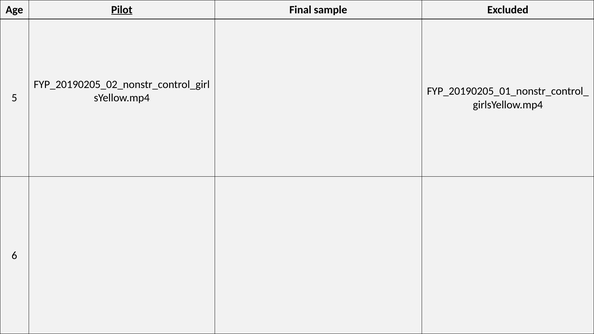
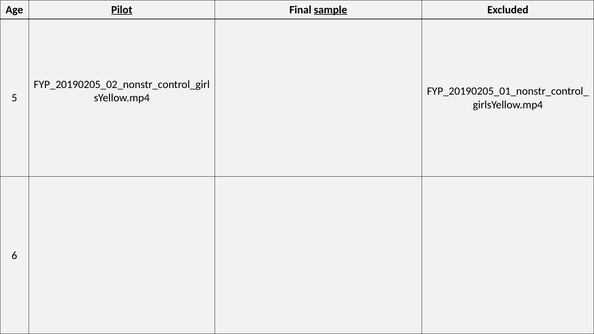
sample underline: none -> present
